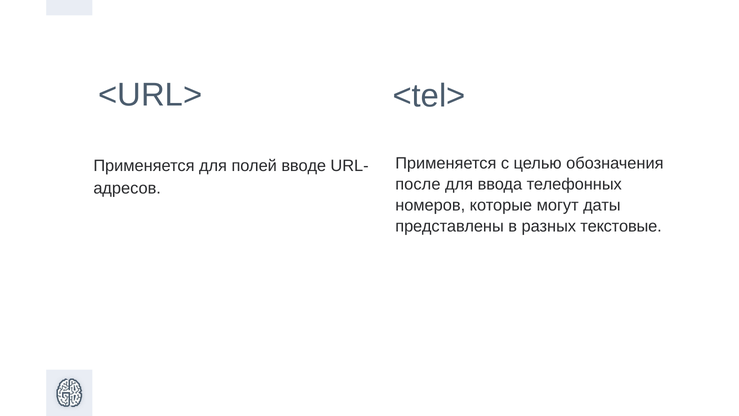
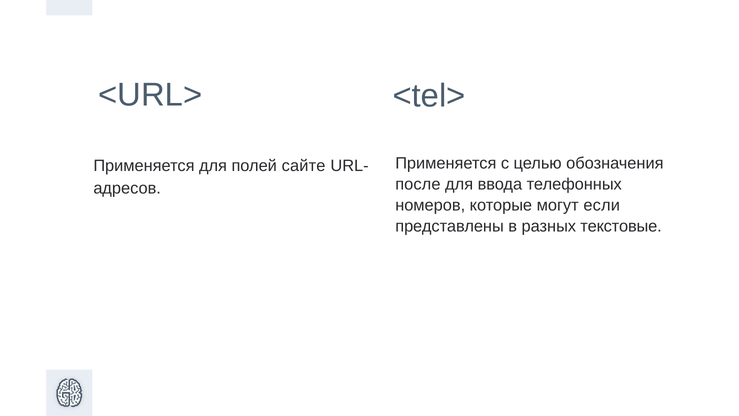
вводе: вводе -> сайте
даты: даты -> если
